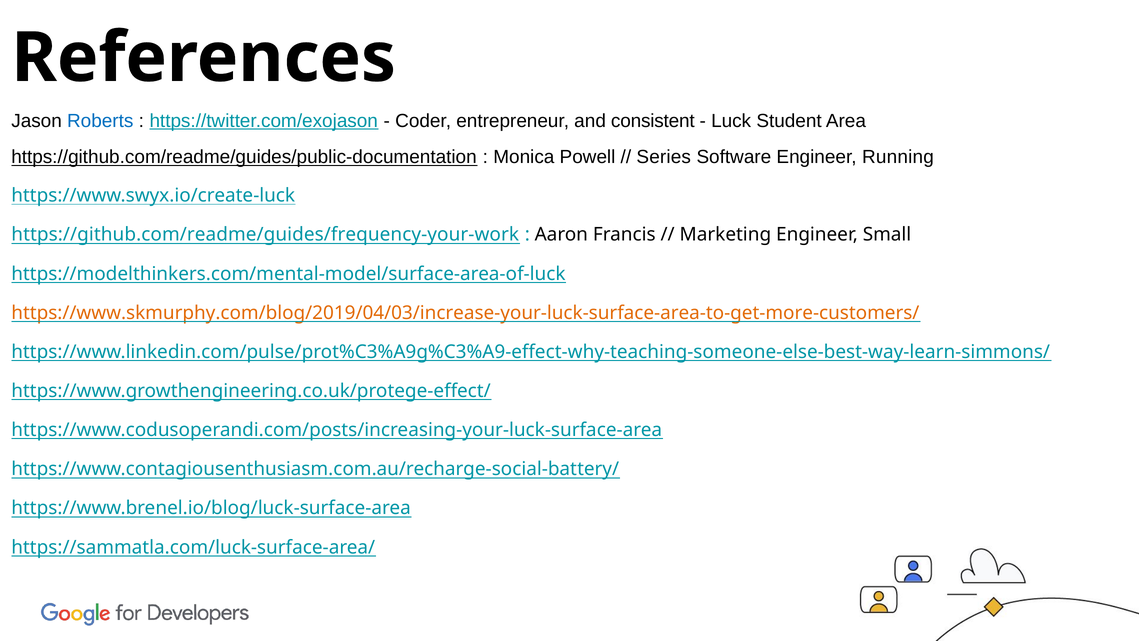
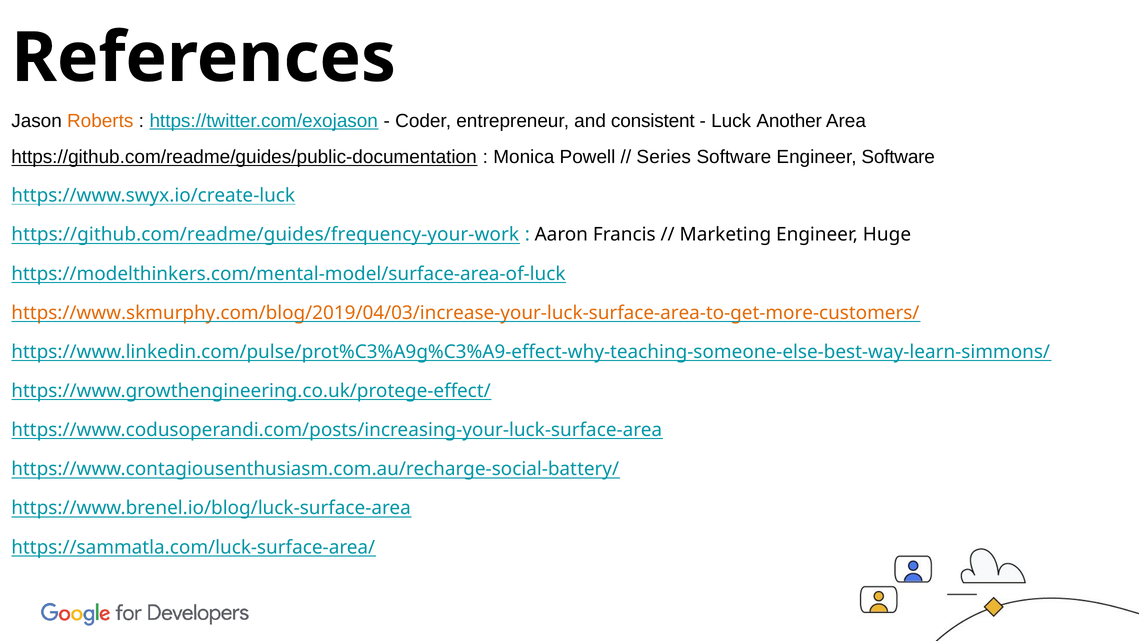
Roberts colour: blue -> orange
Student: Student -> Another
Engineer Running: Running -> Software
Small: Small -> Huge
